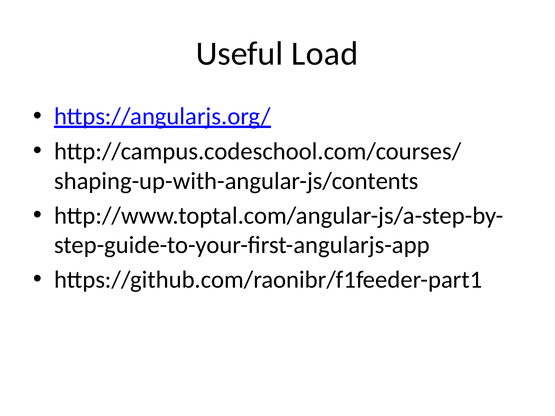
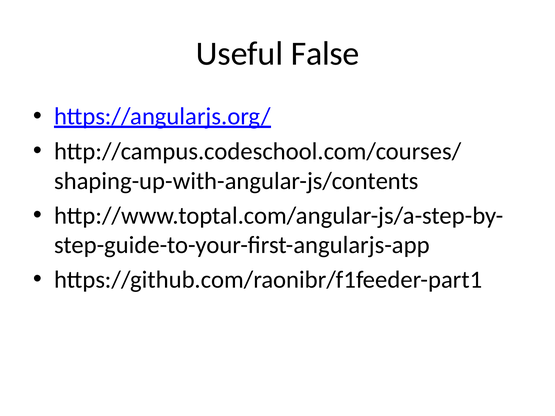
Load: Load -> False
